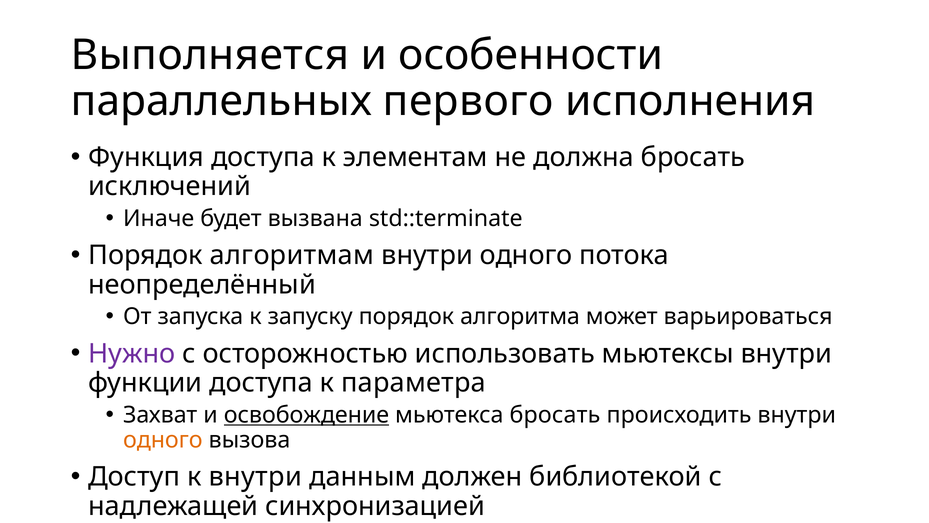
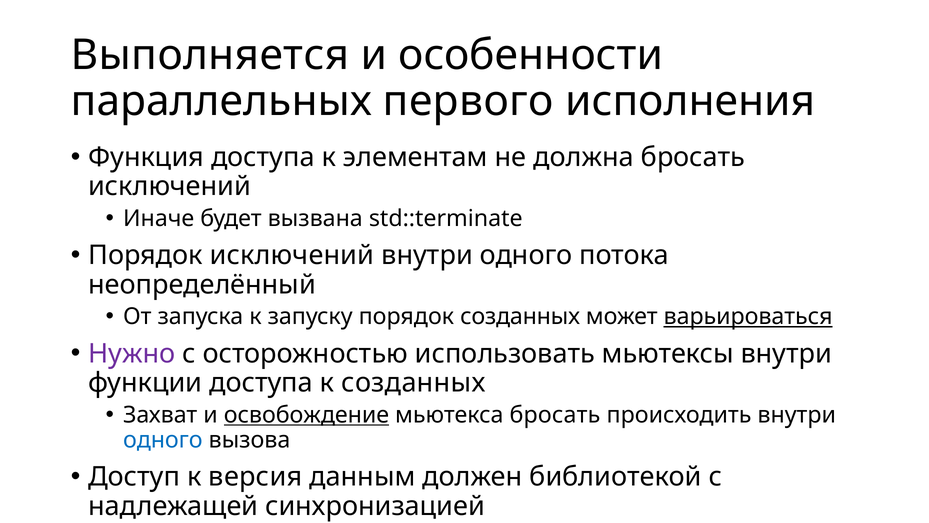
Порядок алгоритмам: алгоритмам -> исключений
порядок алгоритма: алгоритма -> созданных
варьироваться underline: none -> present
к параметра: параметра -> созданных
одного at (163, 440) colour: orange -> blue
к внутри: внутри -> версия
